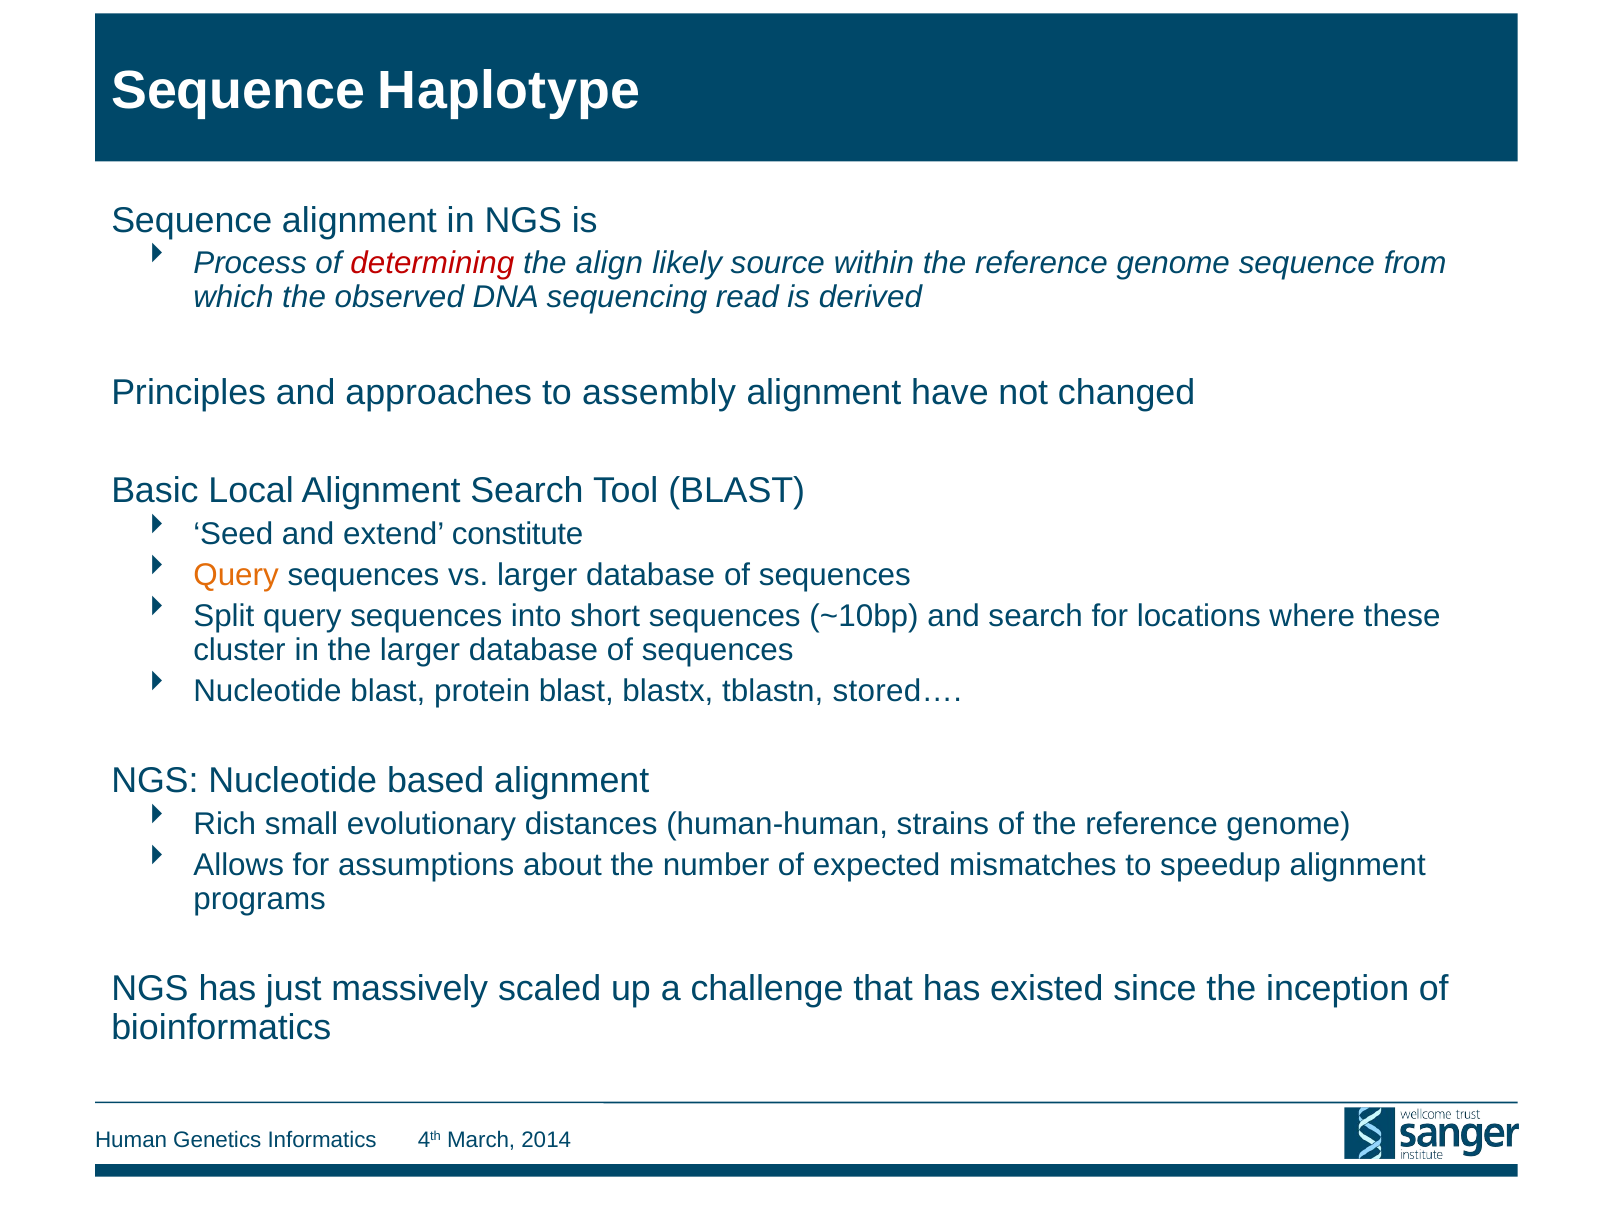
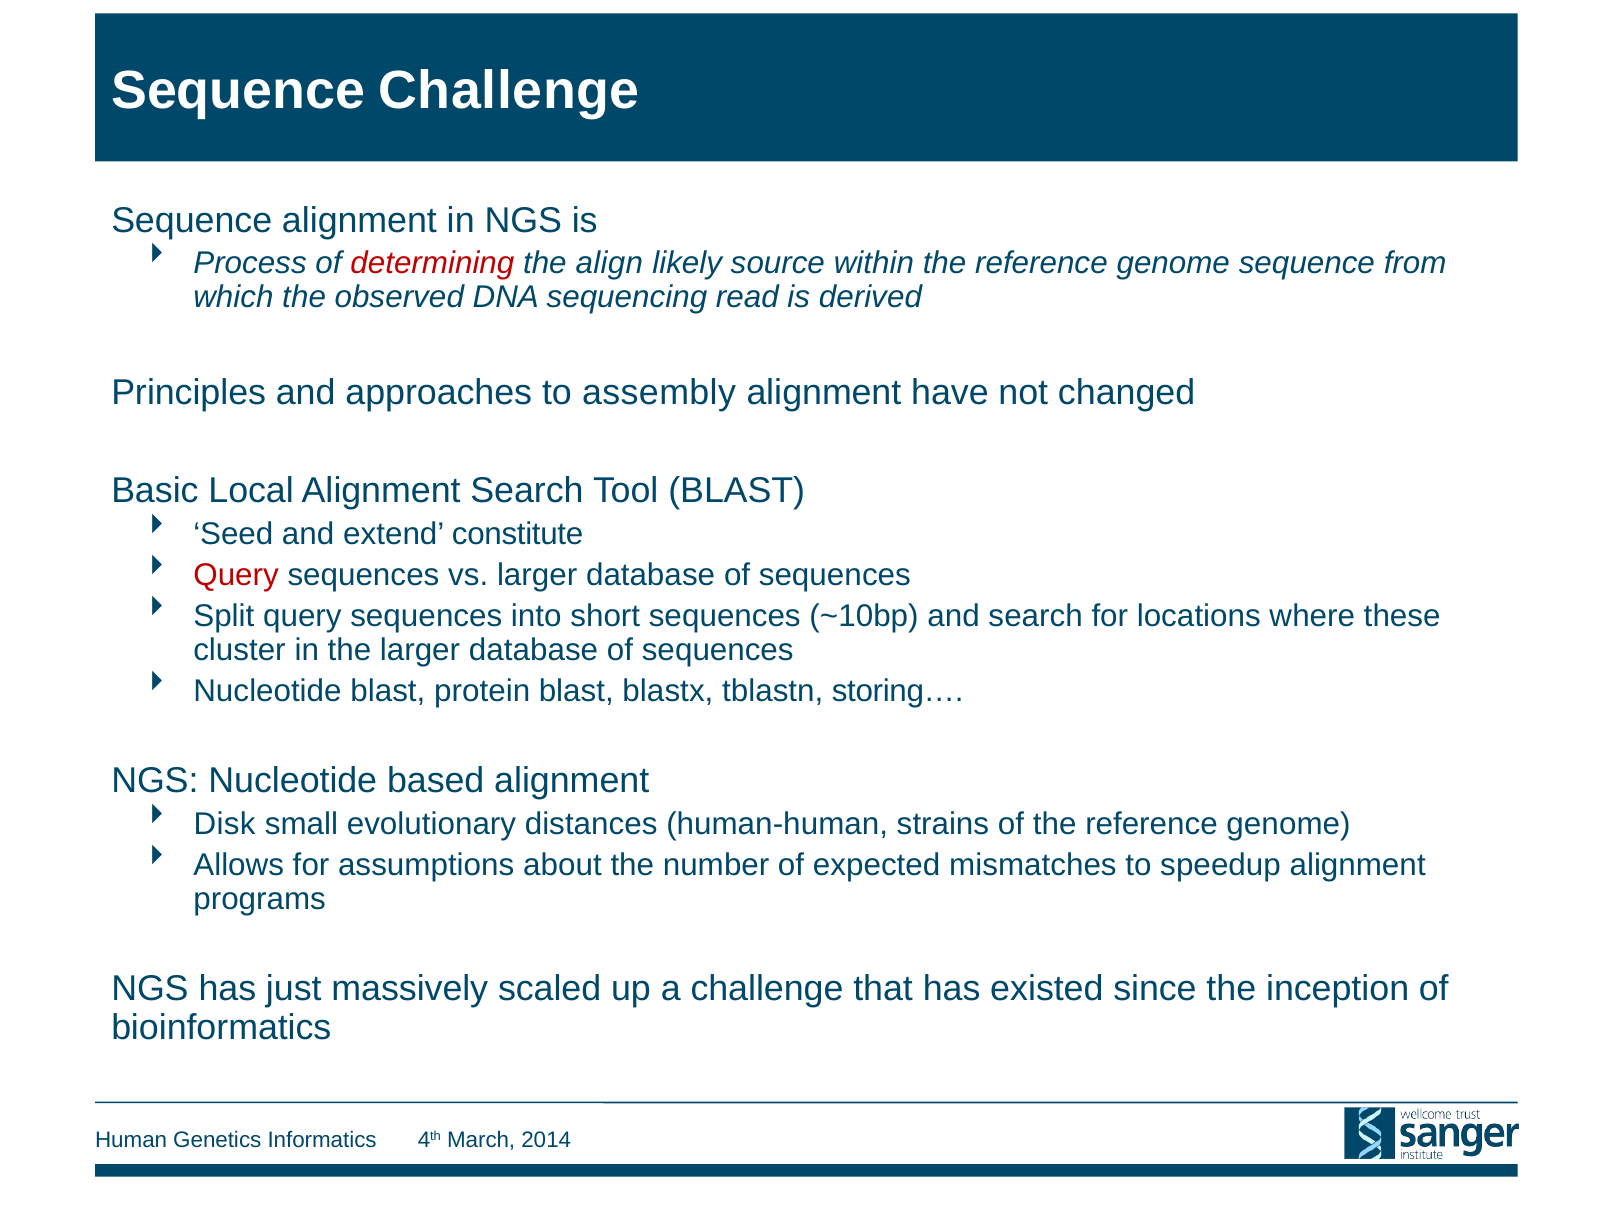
Sequence Haplotype: Haplotype -> Challenge
Query at (236, 575) colour: orange -> red
stored…: stored… -> storing…
Rich: Rich -> Disk
